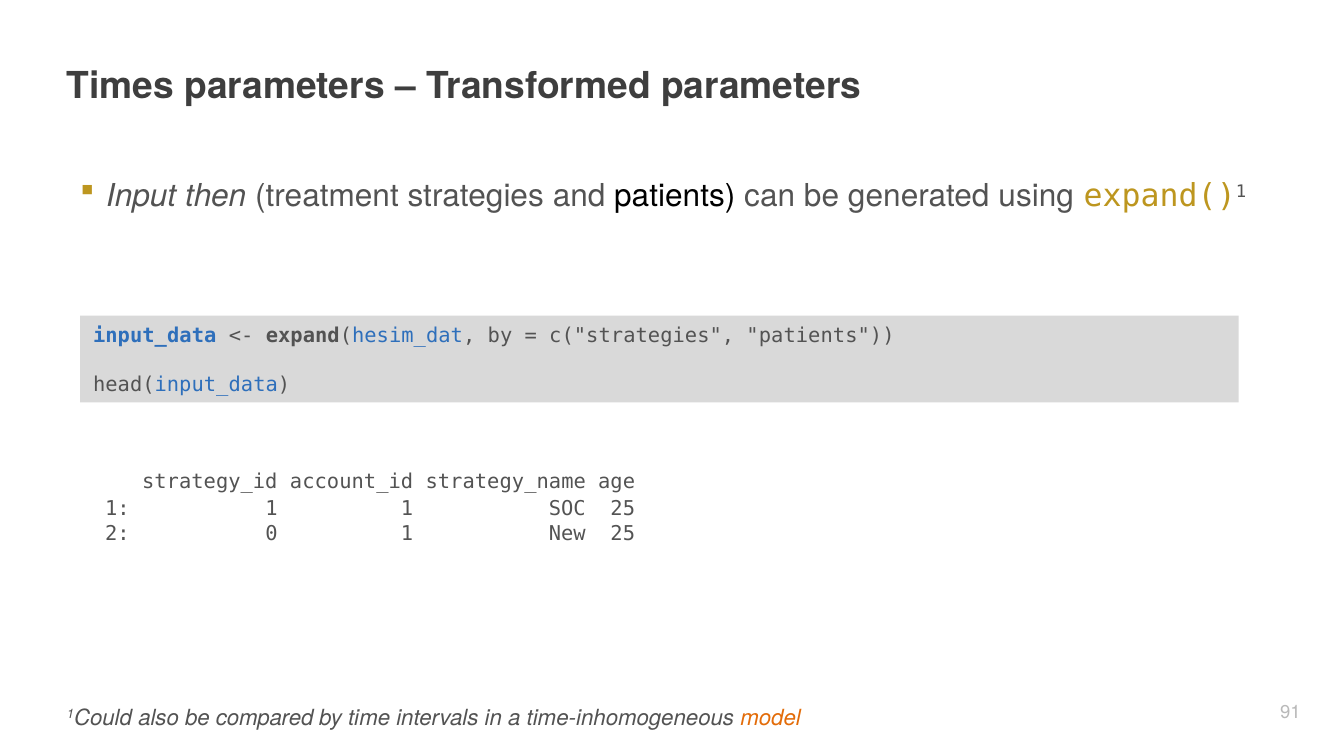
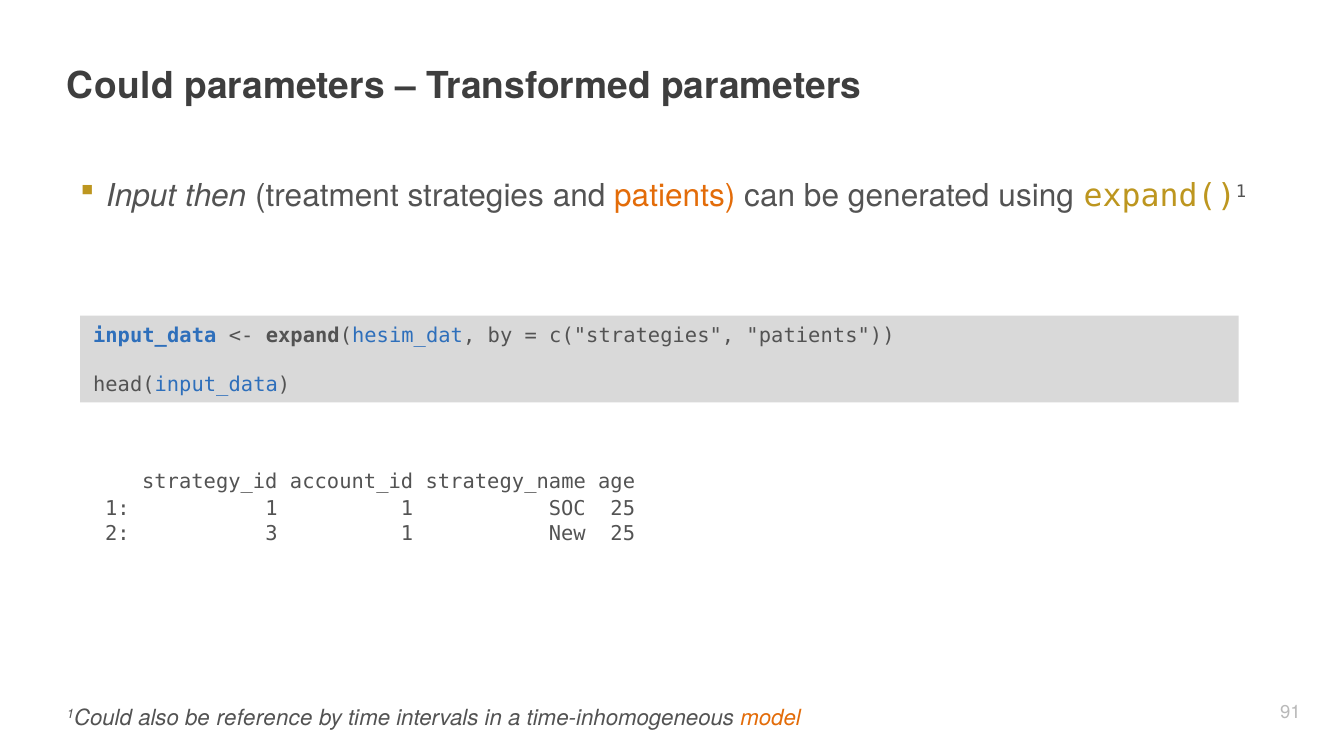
Times: Times -> Could
patients at (675, 196) colour: black -> orange
0: 0 -> 3
compared: compared -> reference
